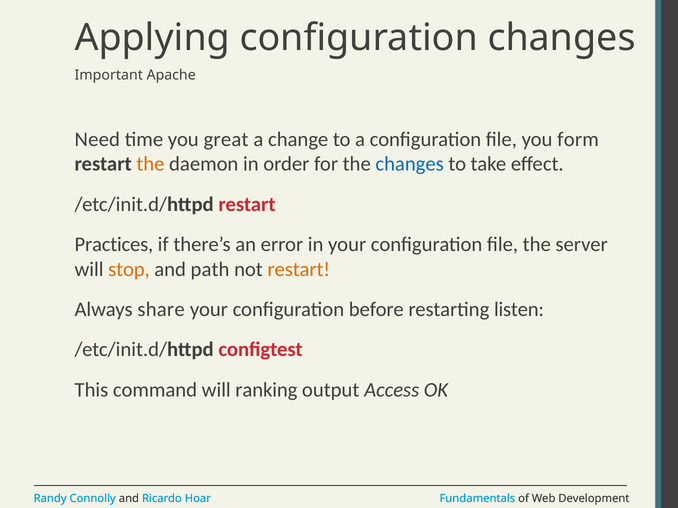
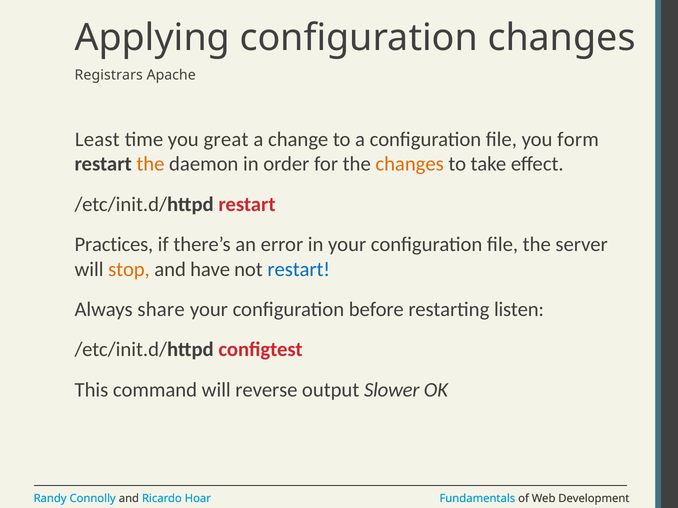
Important: Important -> Registrars
Need: Need -> Least
changes at (410, 164) colour: blue -> orange
path: path -> have
restart at (299, 269) colour: orange -> blue
ranking: ranking -> reverse
Access: Access -> Slower
